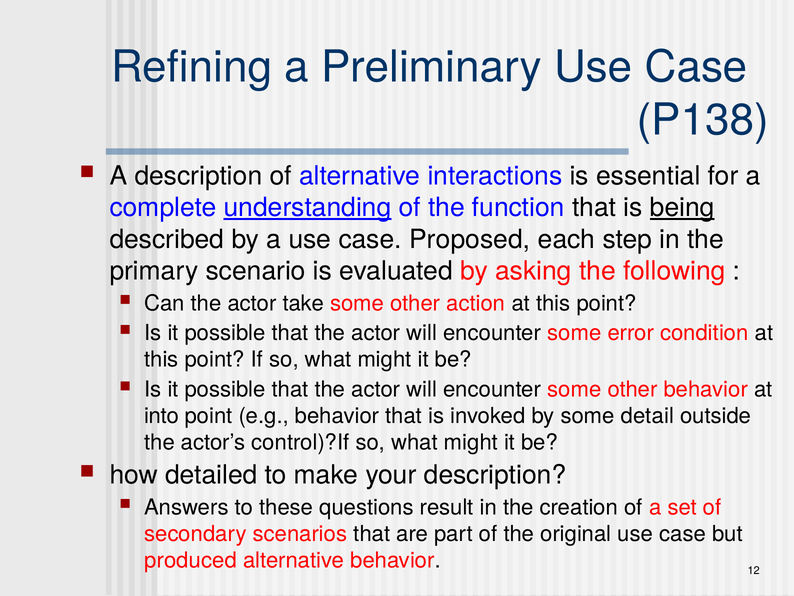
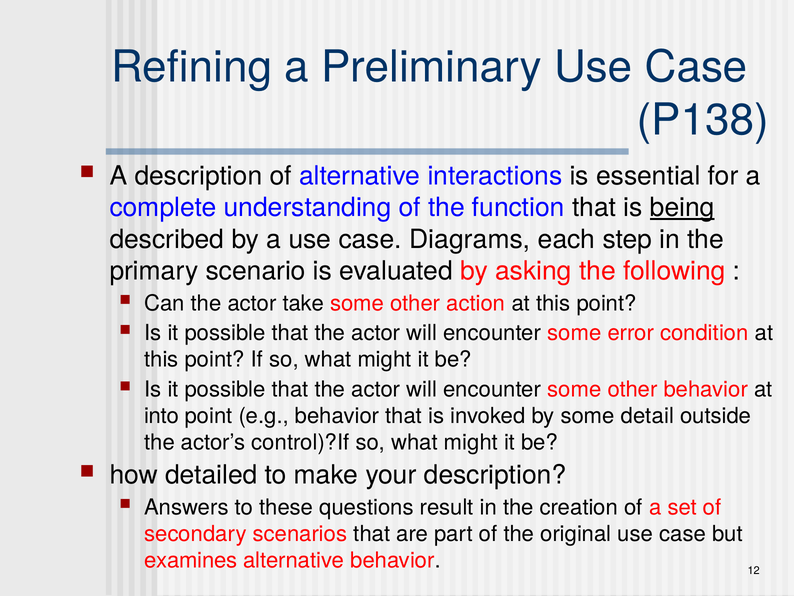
understanding underline: present -> none
Proposed: Proposed -> Diagrams
produced: produced -> examines
